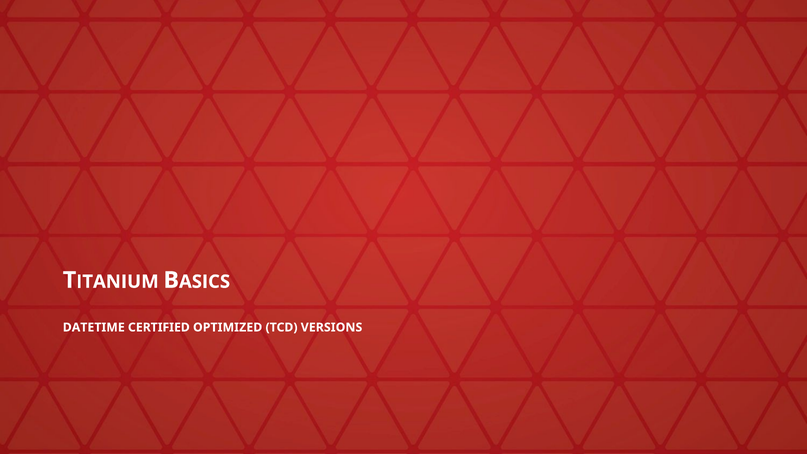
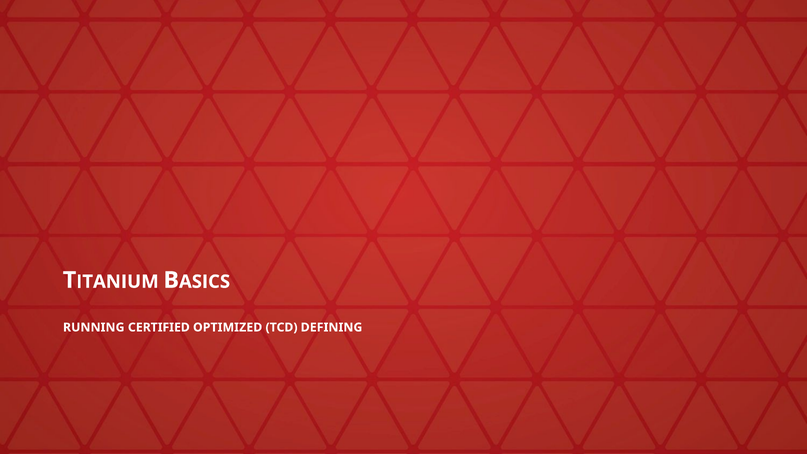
DATETIME: DATETIME -> RUNNING
VERSIONS: VERSIONS -> DEFINING
